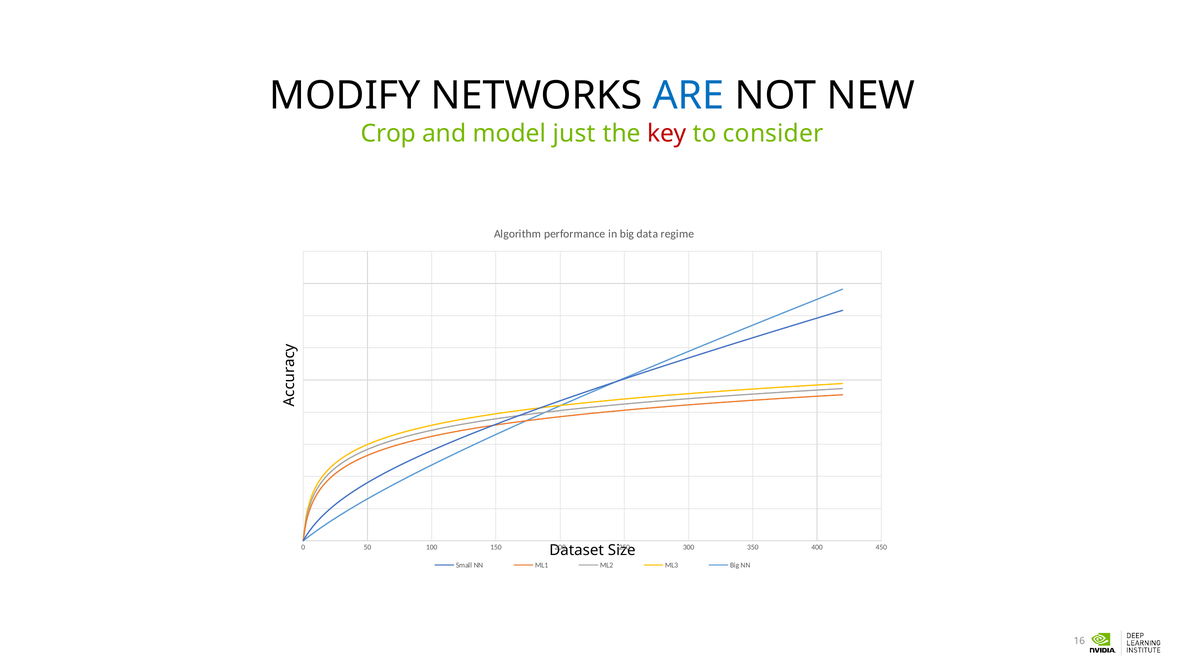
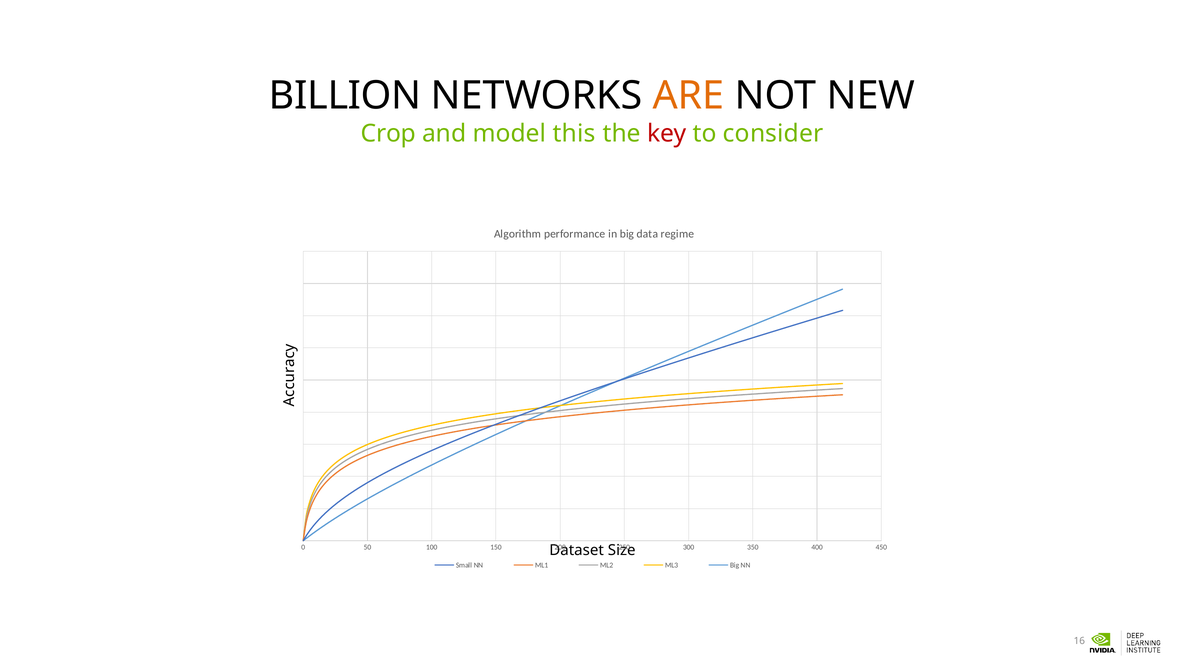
MODIFY: MODIFY -> BILLION
ARE colour: blue -> orange
just: just -> this
